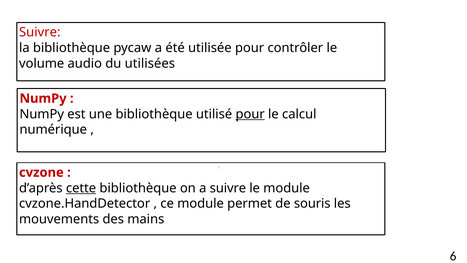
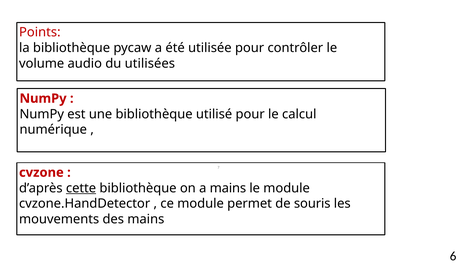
Suivre at (40, 32): Suivre -> Points
pour at (250, 114) underline: present -> none
a suivre: suivre -> mains
